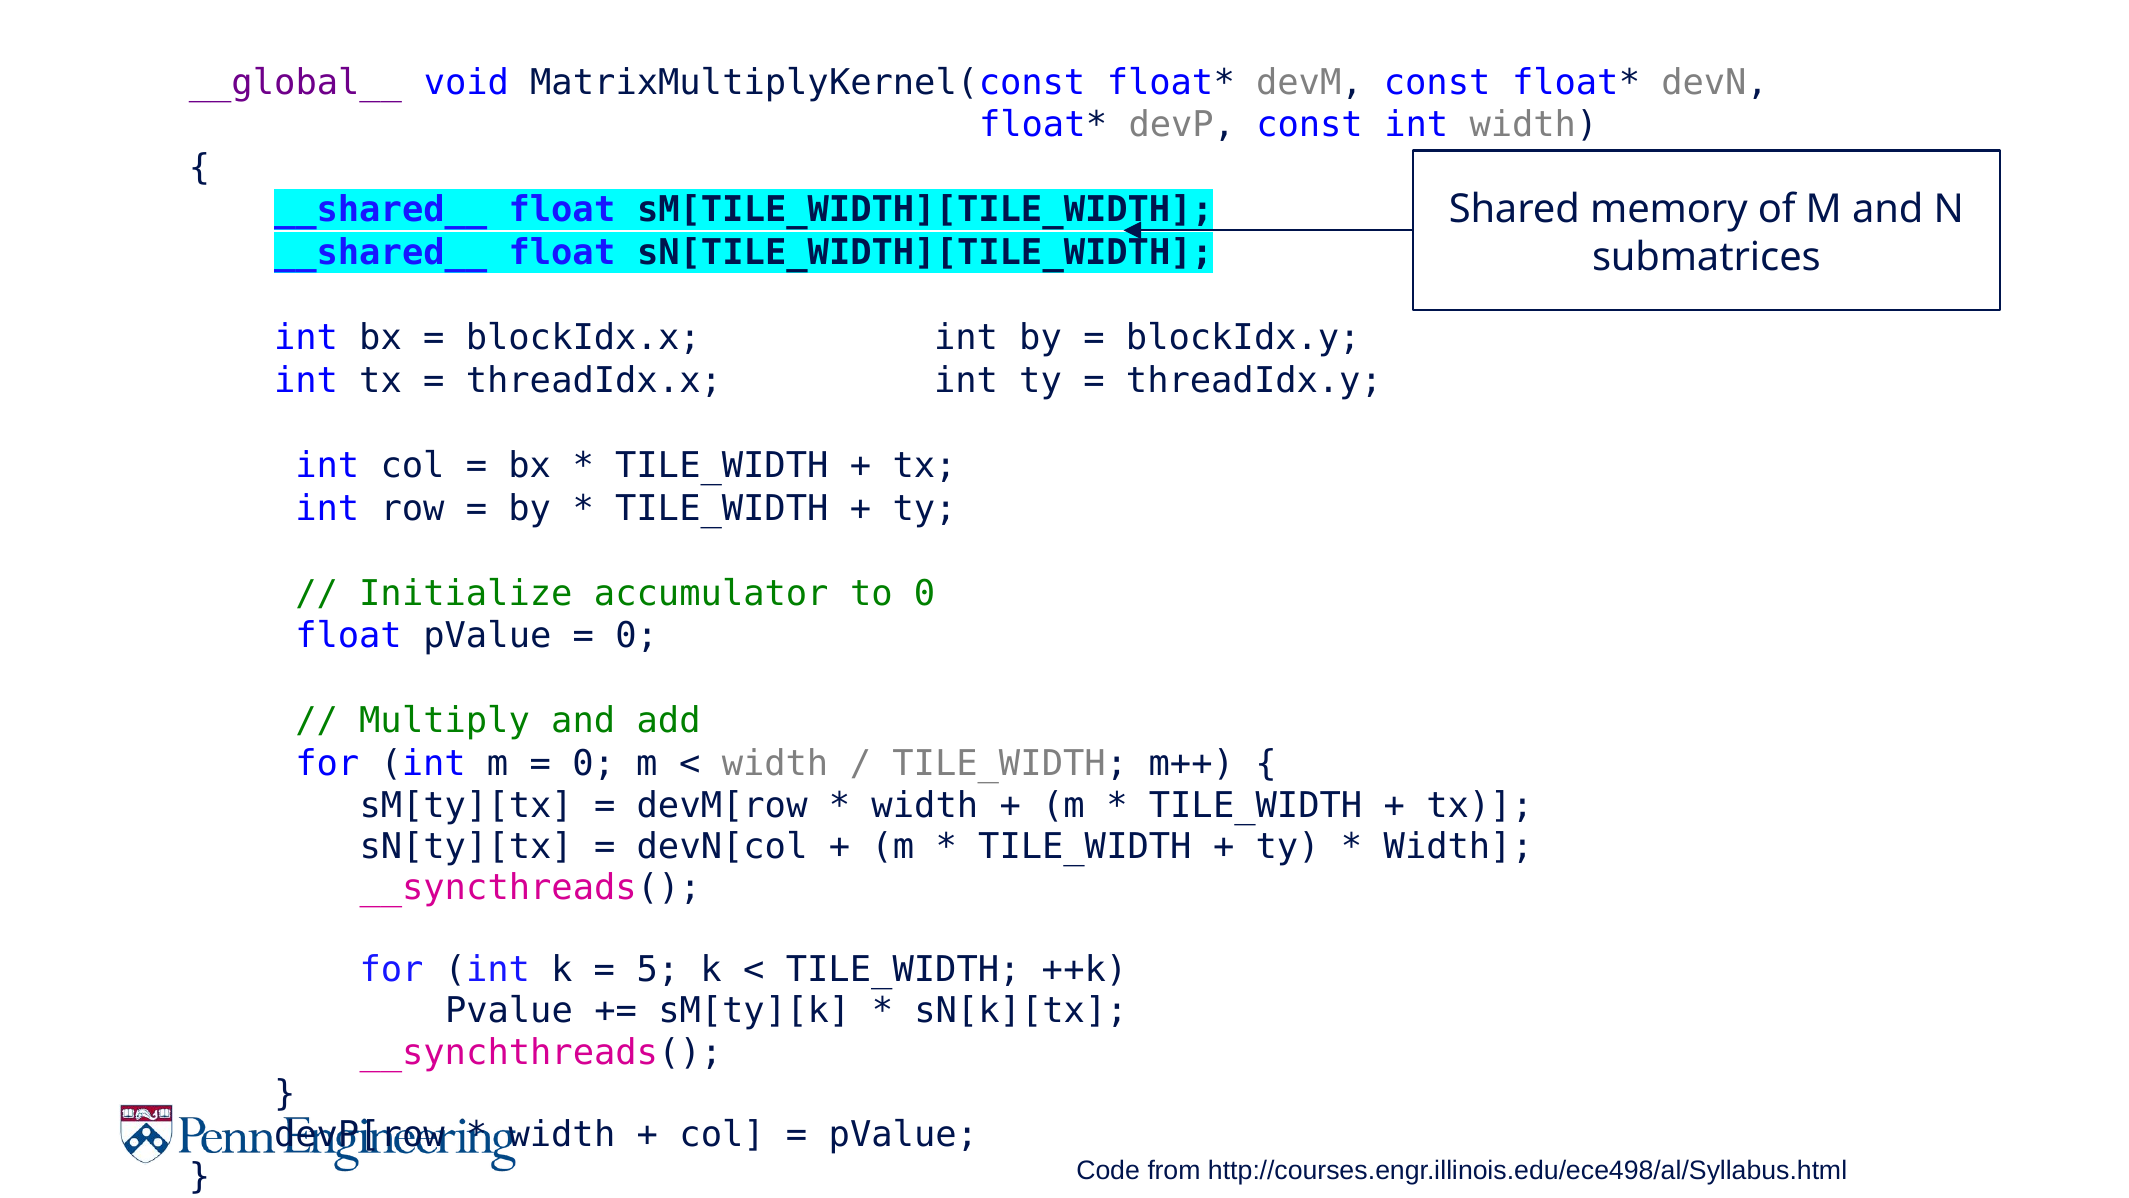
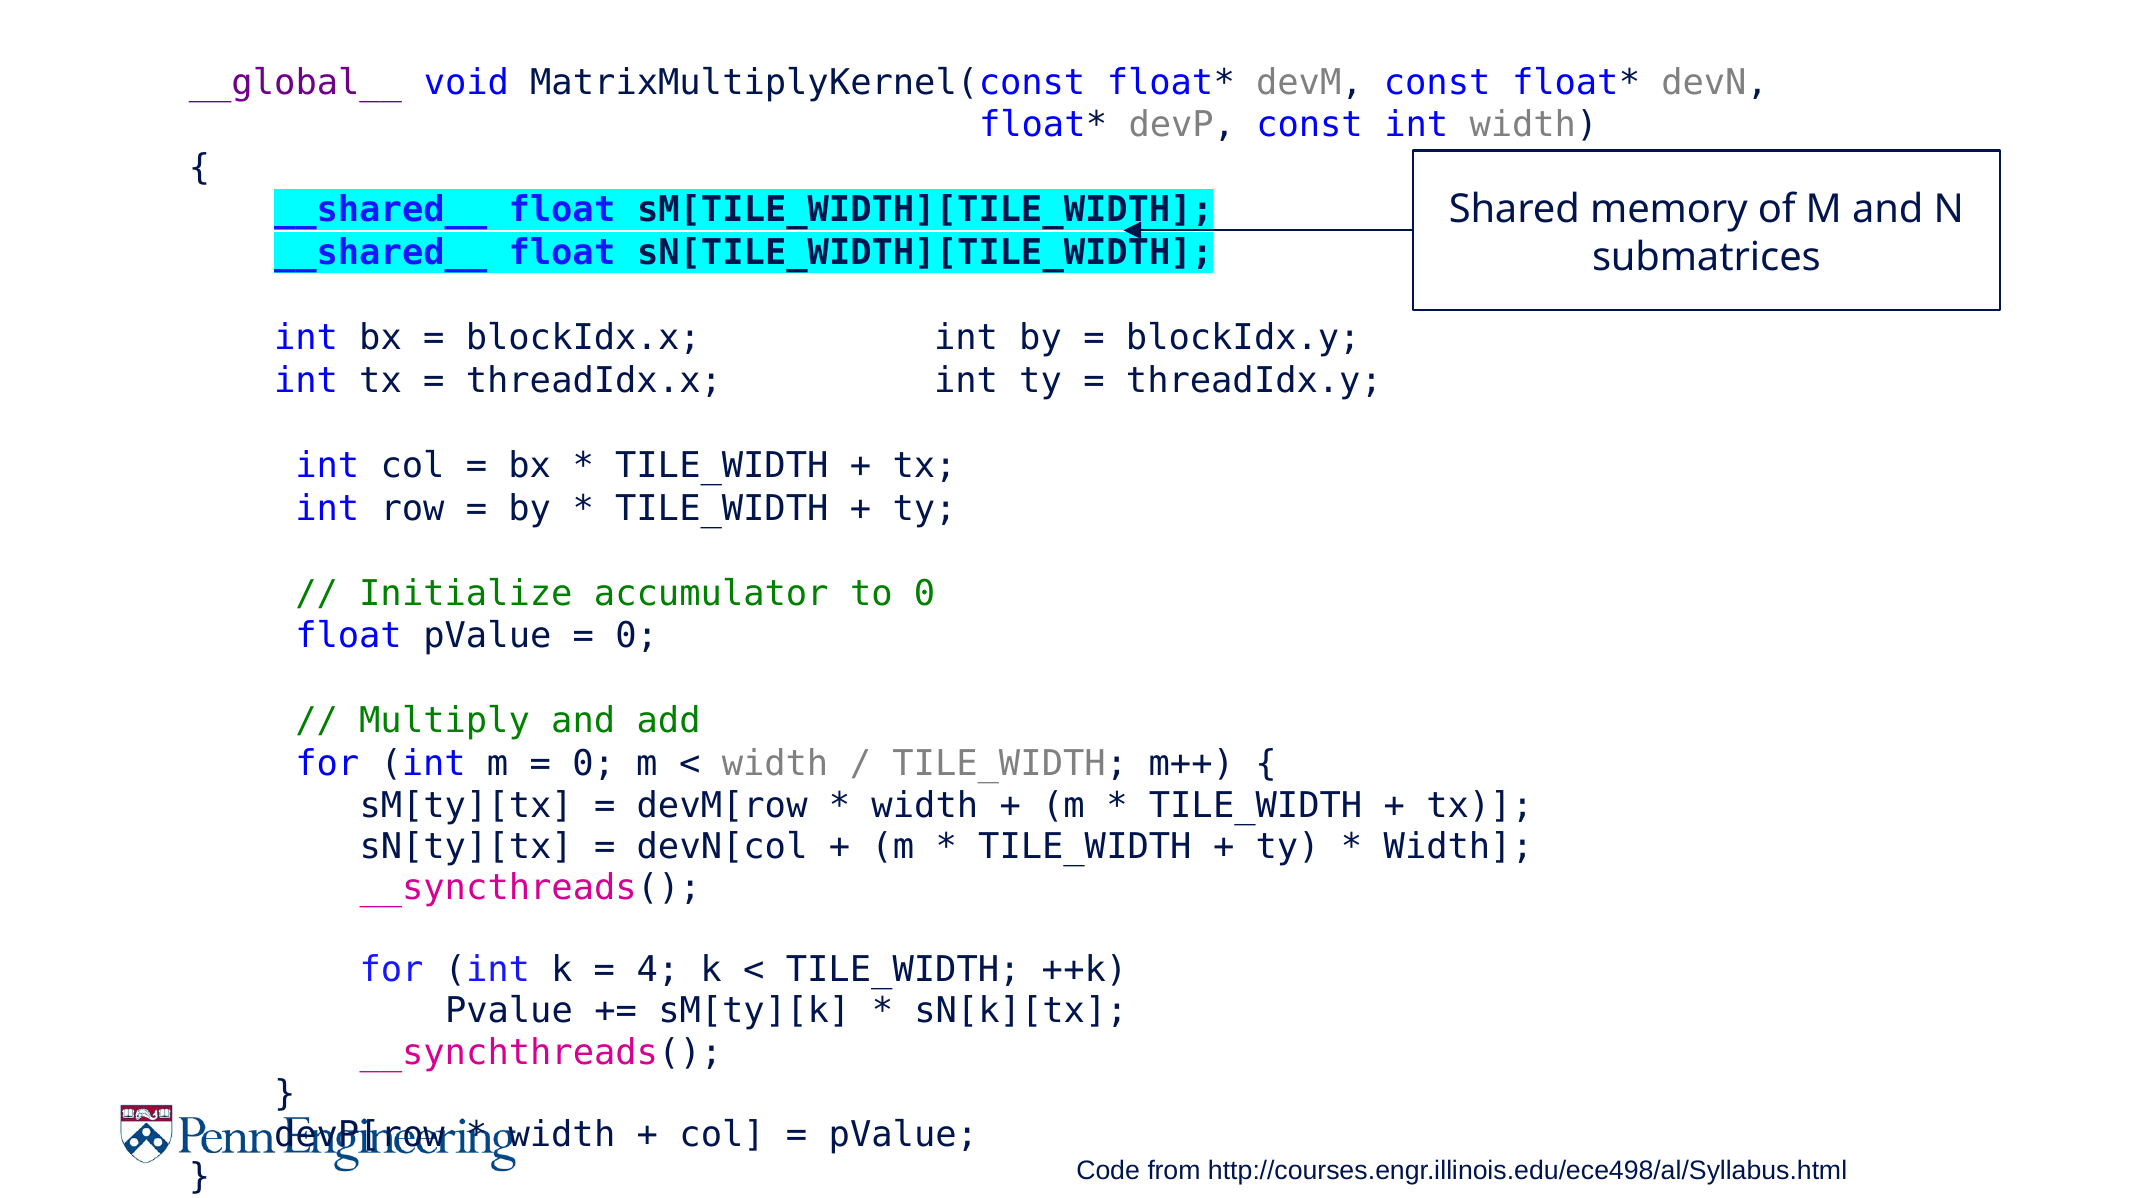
5: 5 -> 4
